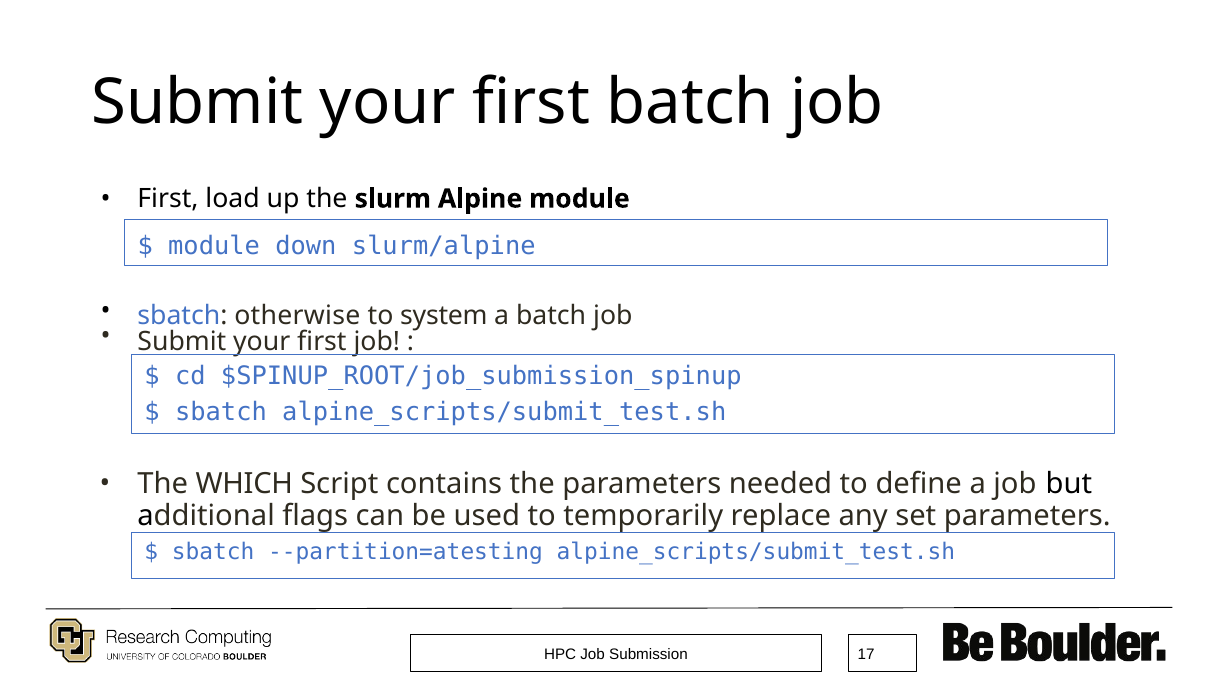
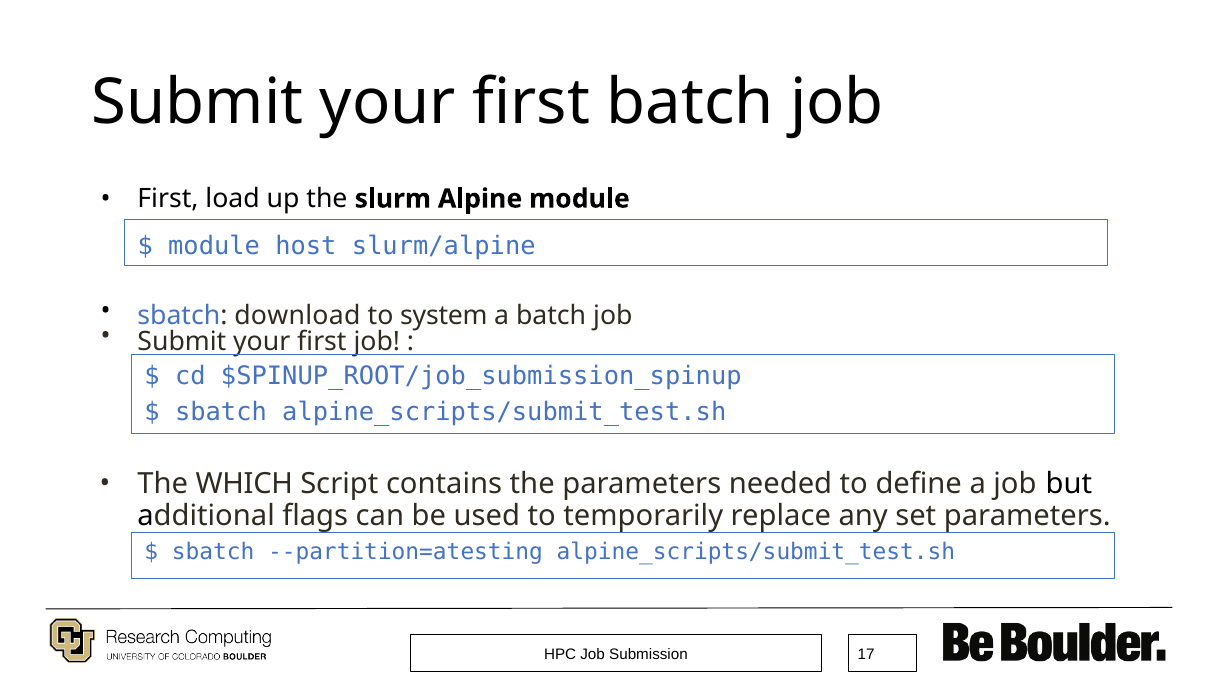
down: down -> host
otherwise: otherwise -> download
